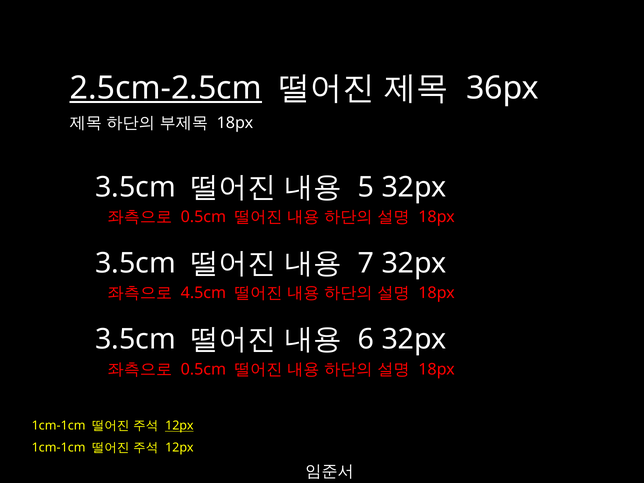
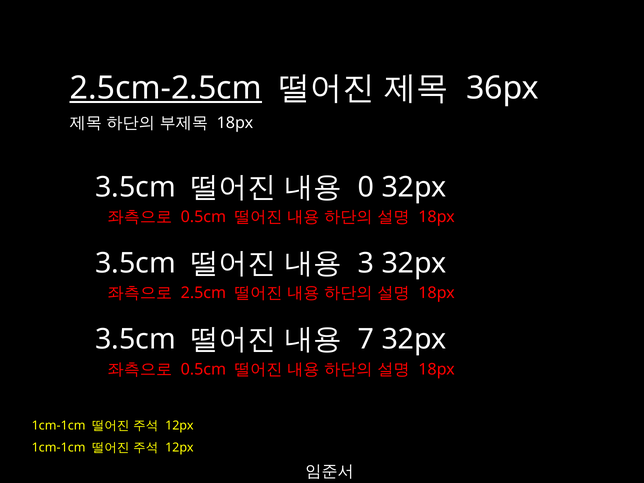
5: 5 -> 0
7: 7 -> 3
4.5cm: 4.5cm -> 2.5cm
6: 6 -> 7
12px at (179, 426) underline: present -> none
